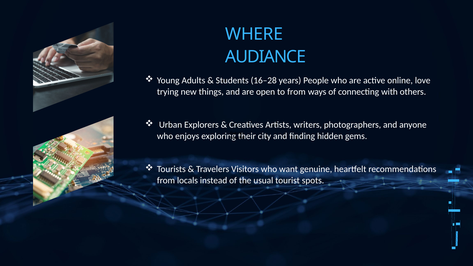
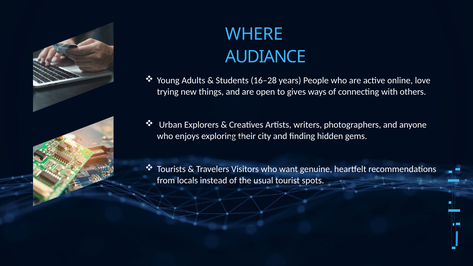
to from: from -> gives
